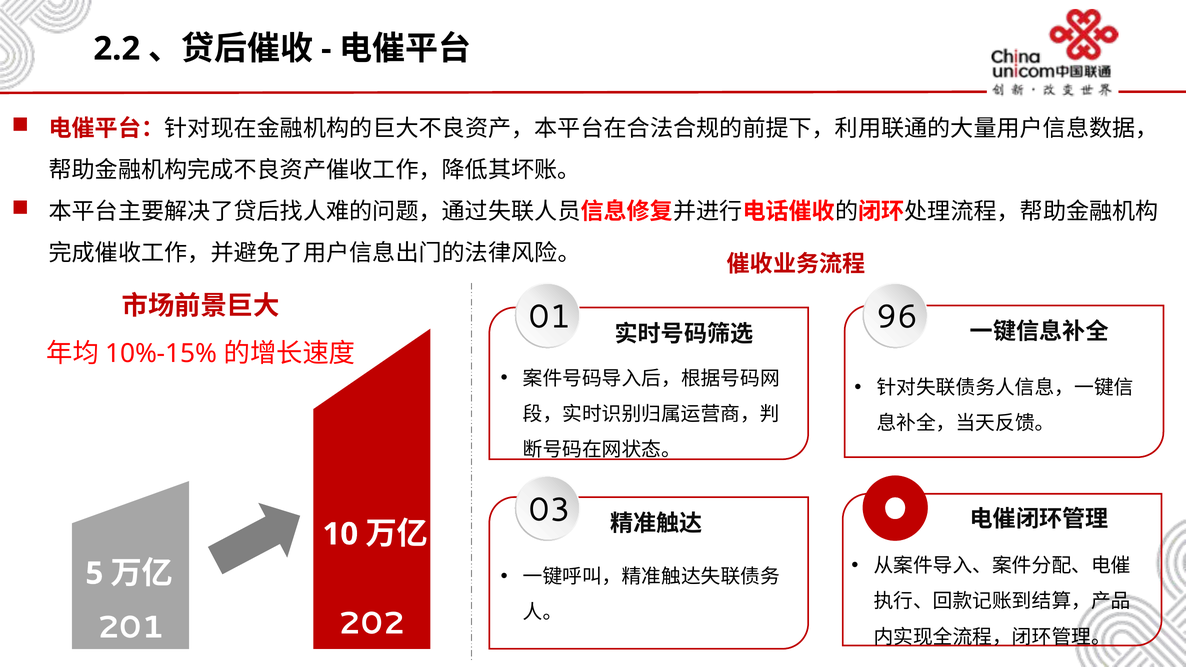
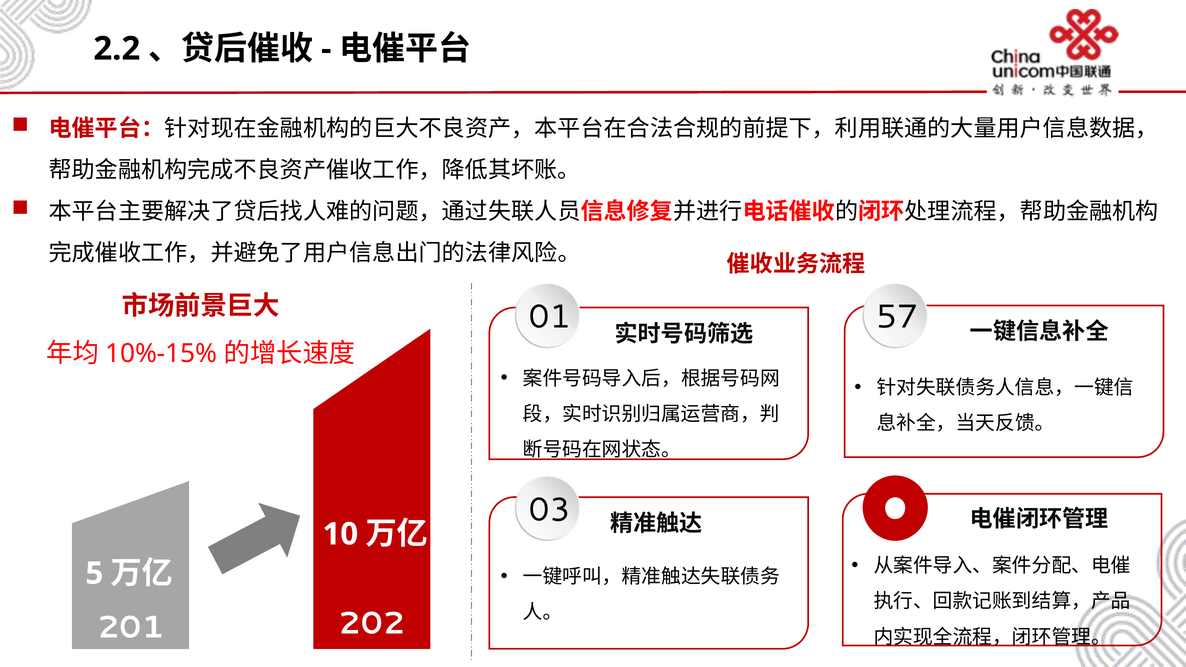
96: 96 -> 57
